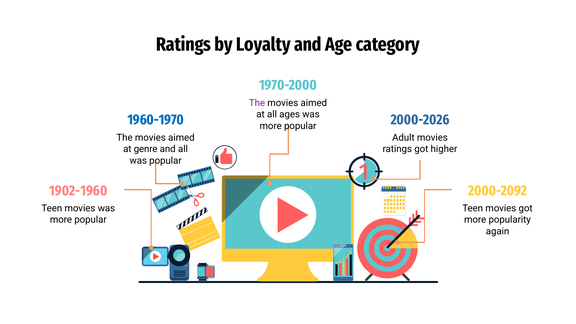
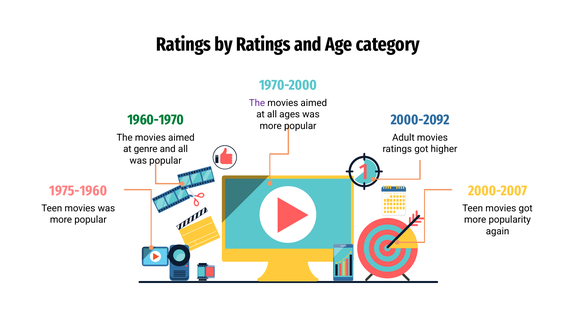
by Loyalty: Loyalty -> Ratings
1960-1970 colour: blue -> green
2000-2026: 2000-2026 -> 2000-2092
1902-1960: 1902-1960 -> 1975-1960
2000-2092: 2000-2092 -> 2000-2007
